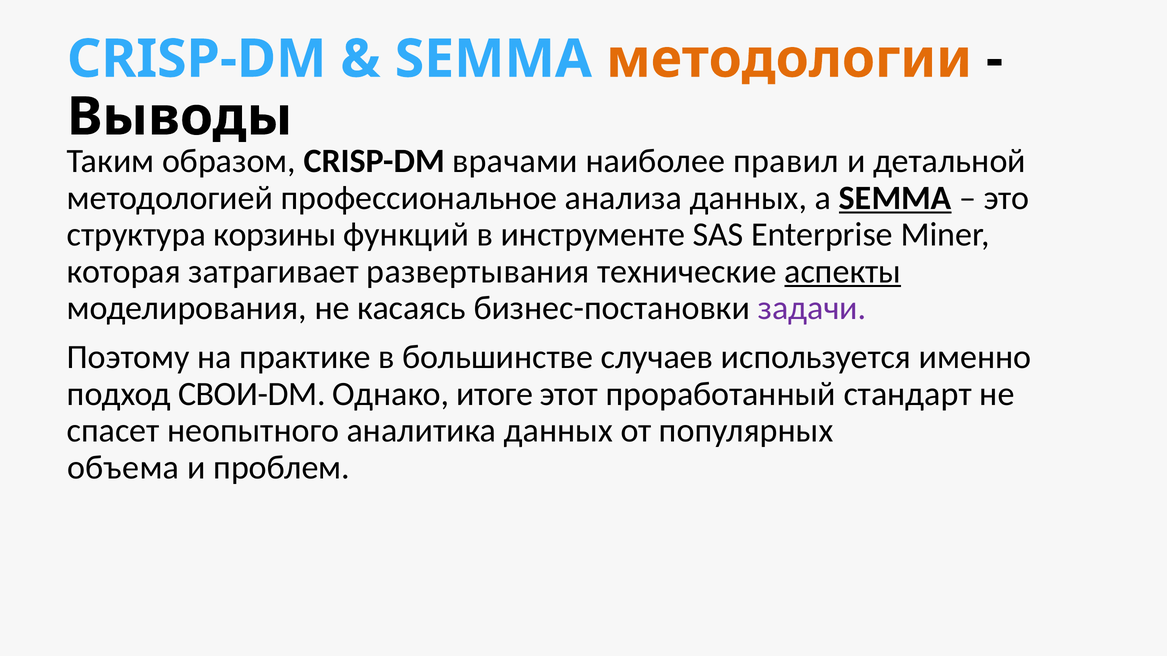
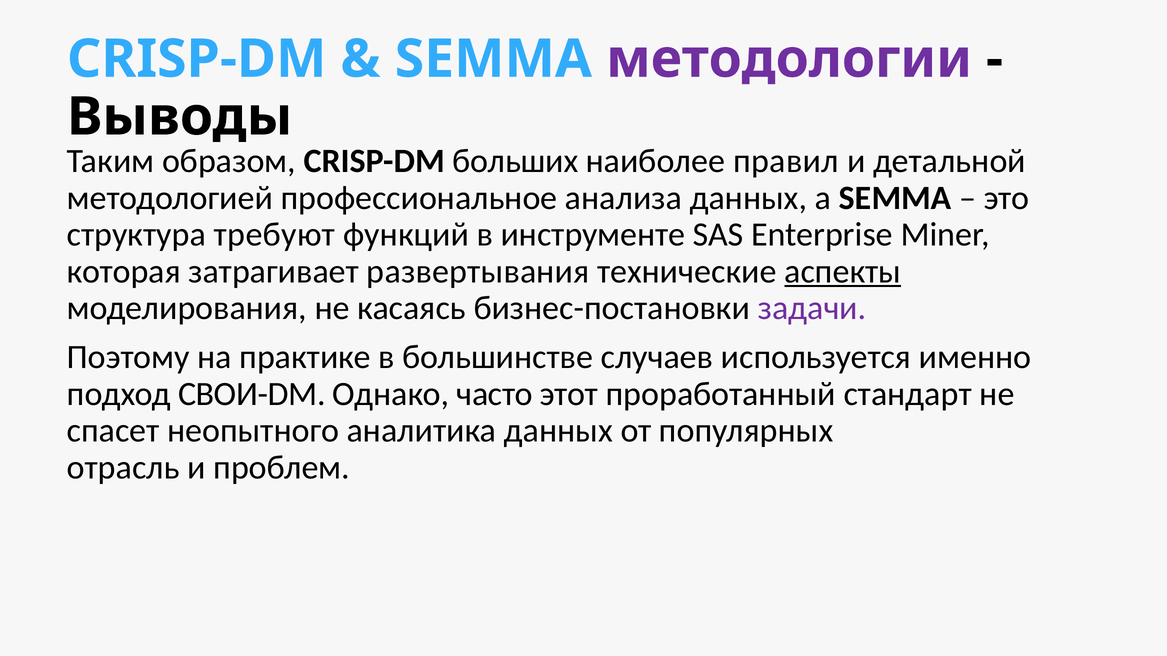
методологии colour: orange -> purple
врачами: врачами -> больших
SEMMA at (895, 198) underline: present -> none
корзины: корзины -> требуют
итоге: итоге -> часто
объема: объема -> отрасль
